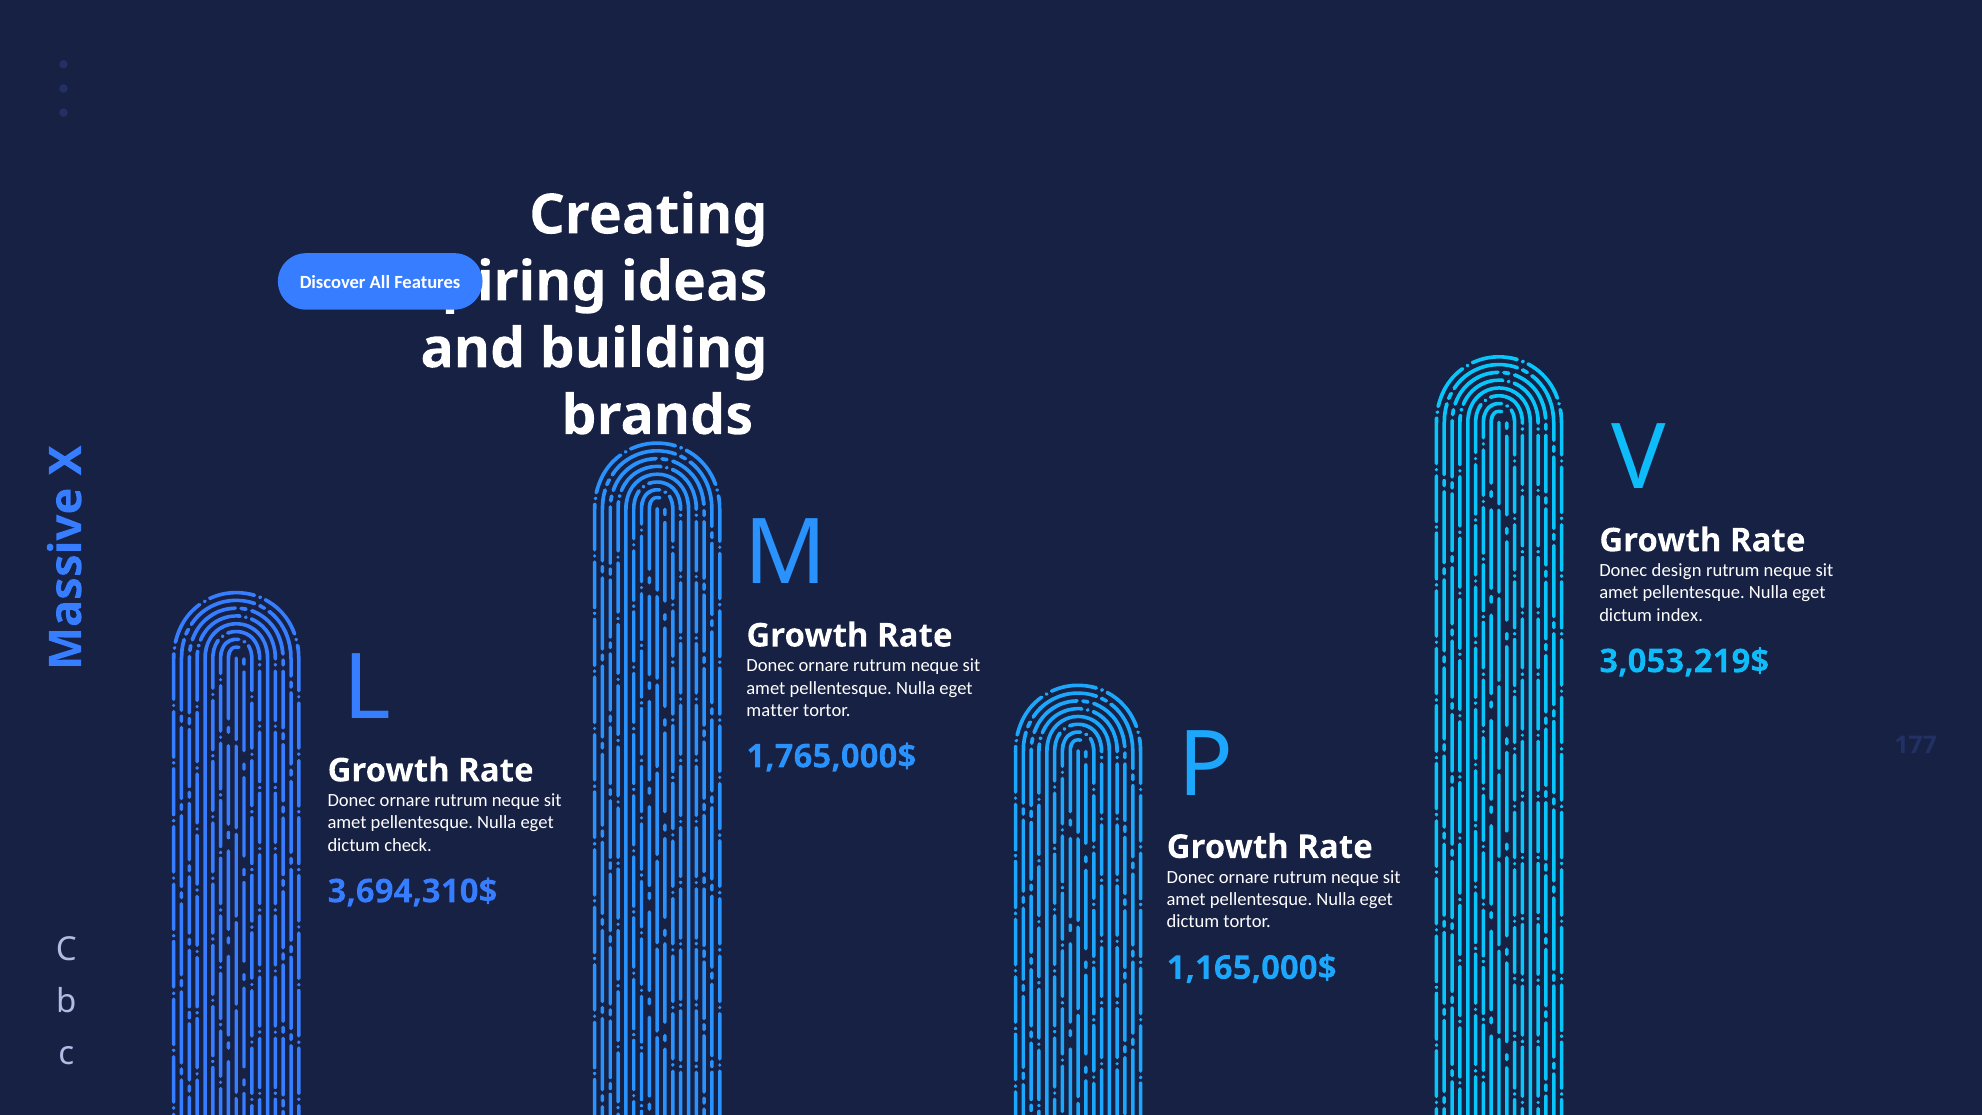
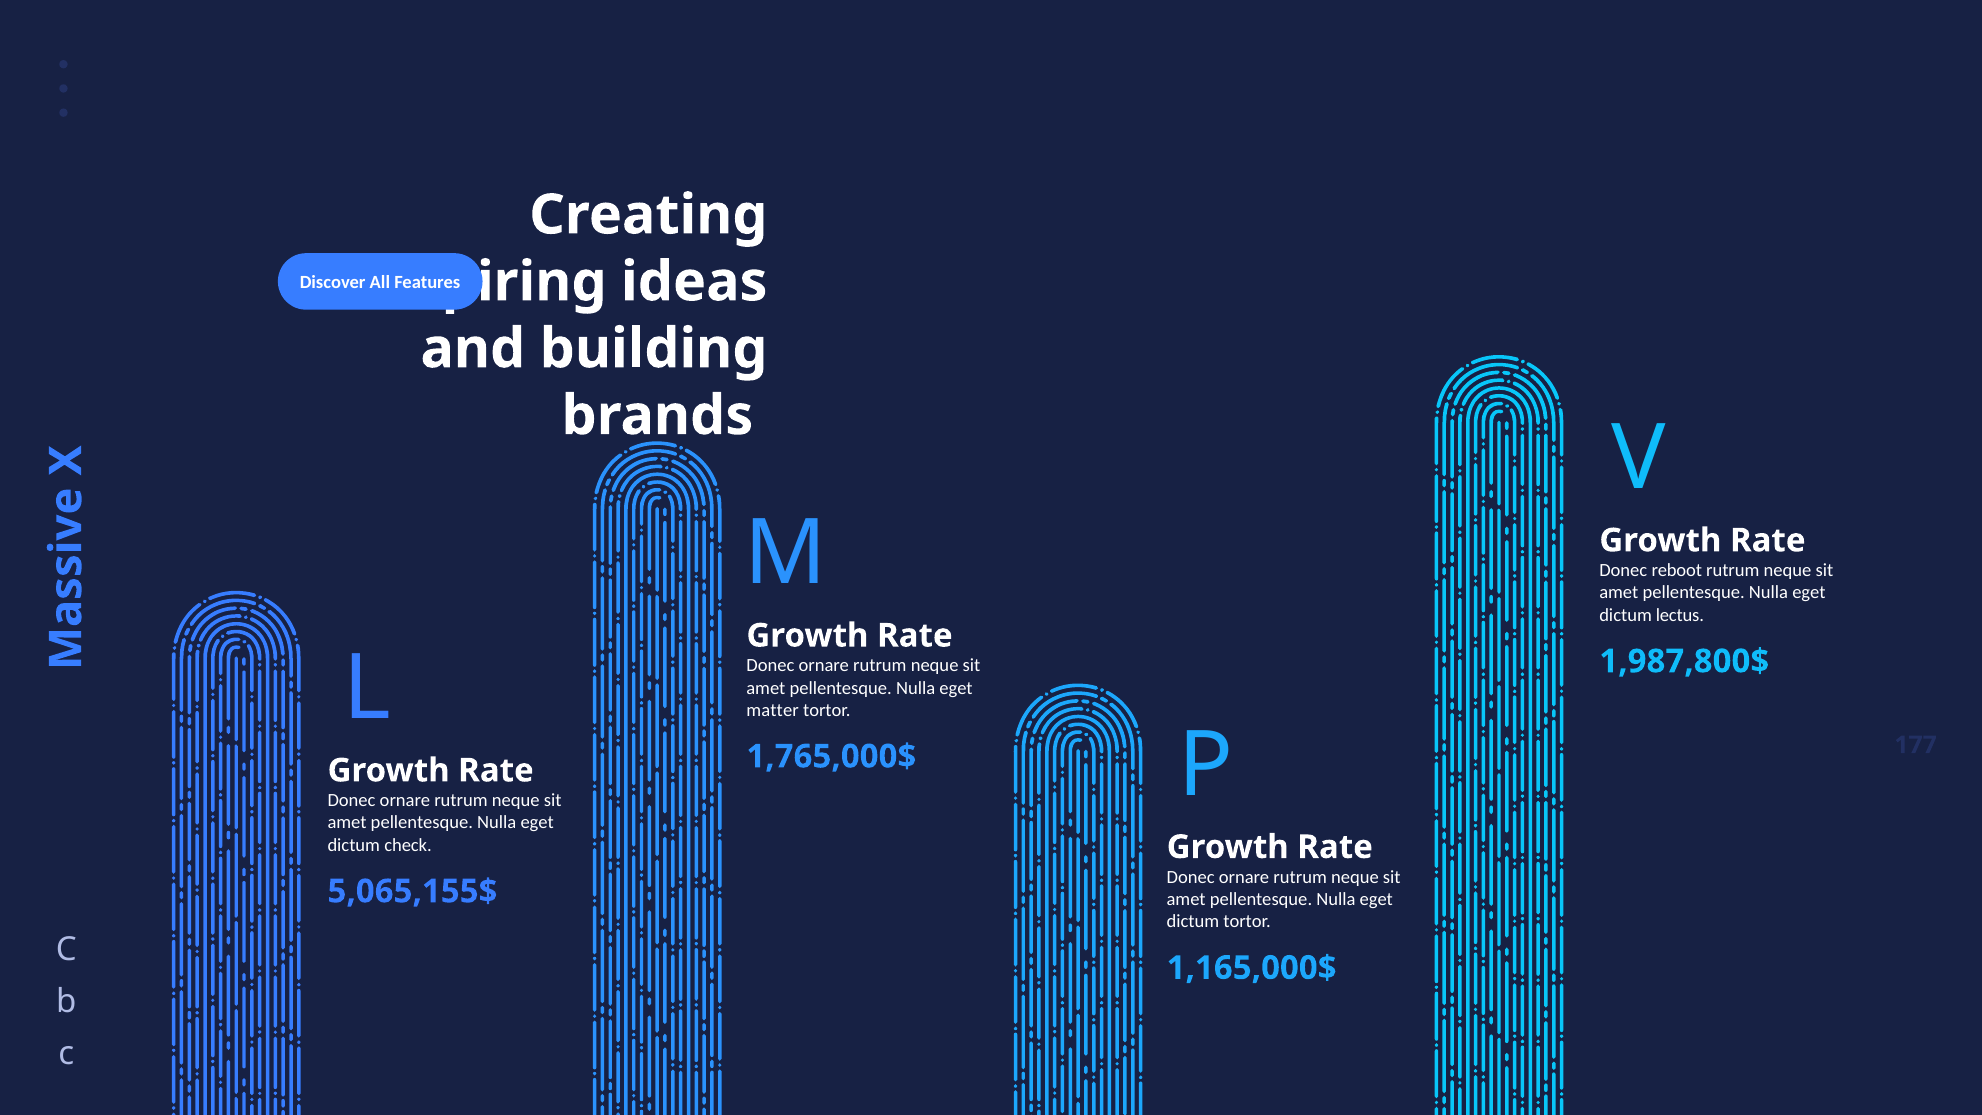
design: design -> reboot
index: index -> lectus
3,053,219$: 3,053,219$ -> 1,987,800$
3,694,310$: 3,694,310$ -> 5,065,155$
